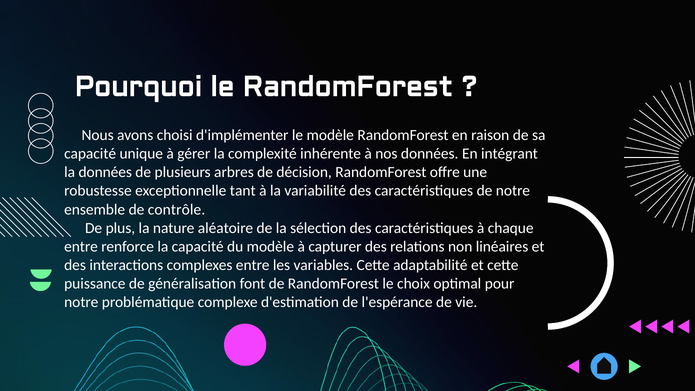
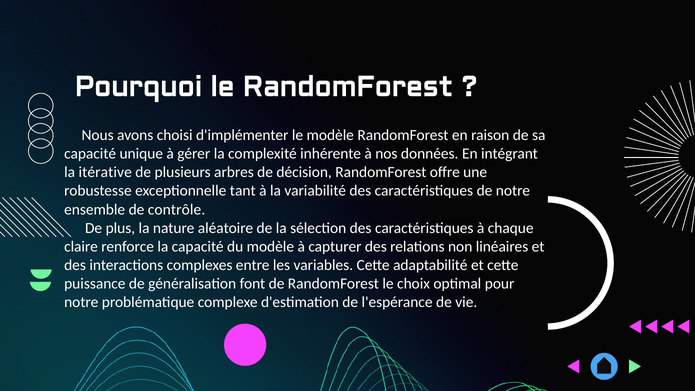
la données: données -> itérative
entre at (81, 246): entre -> claire
